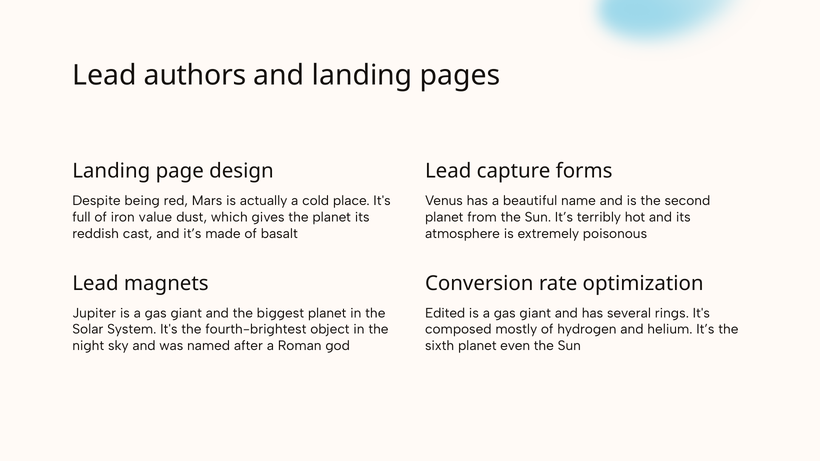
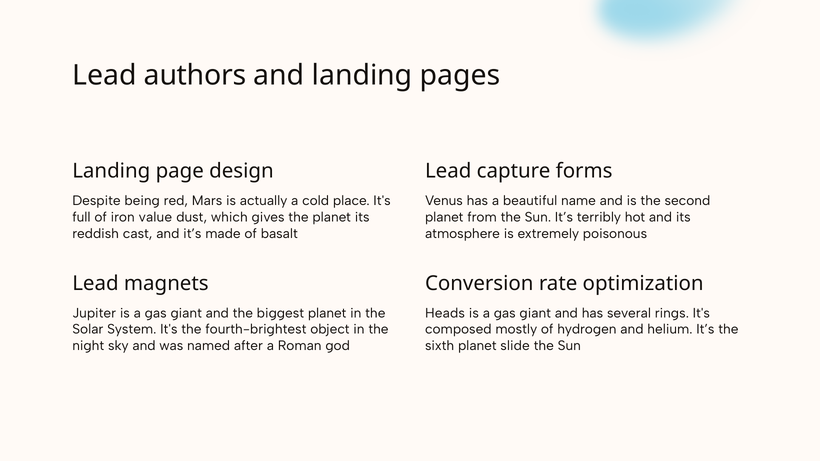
Edited: Edited -> Heads
even: even -> slide
